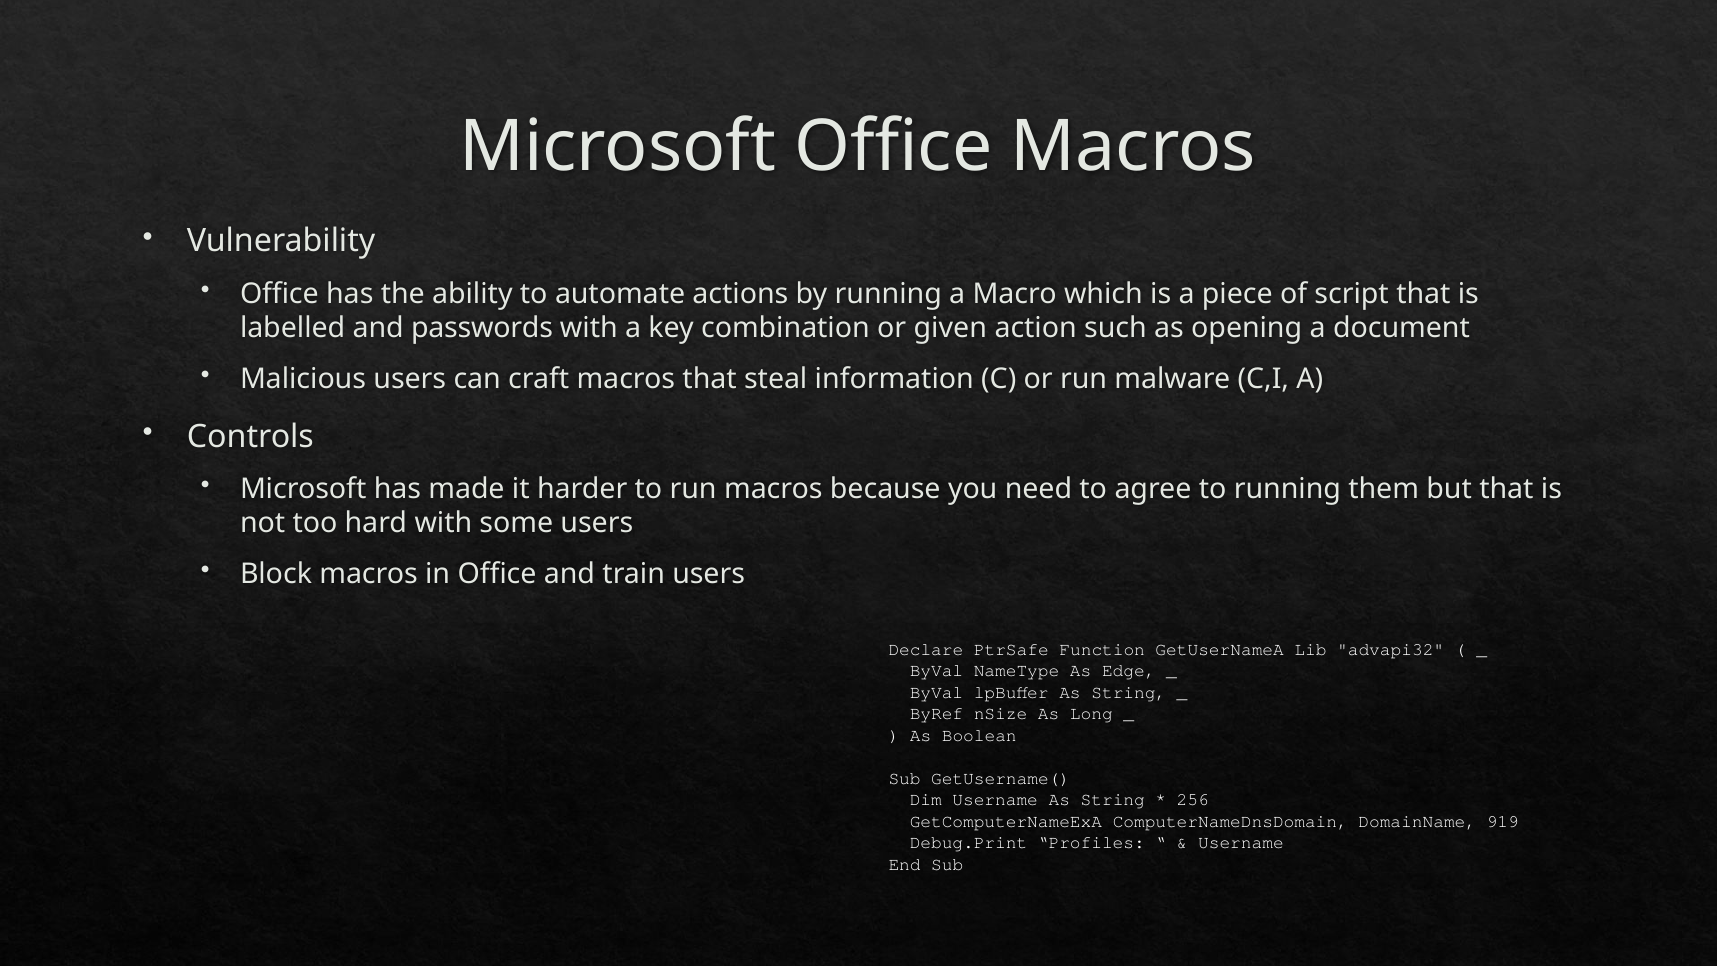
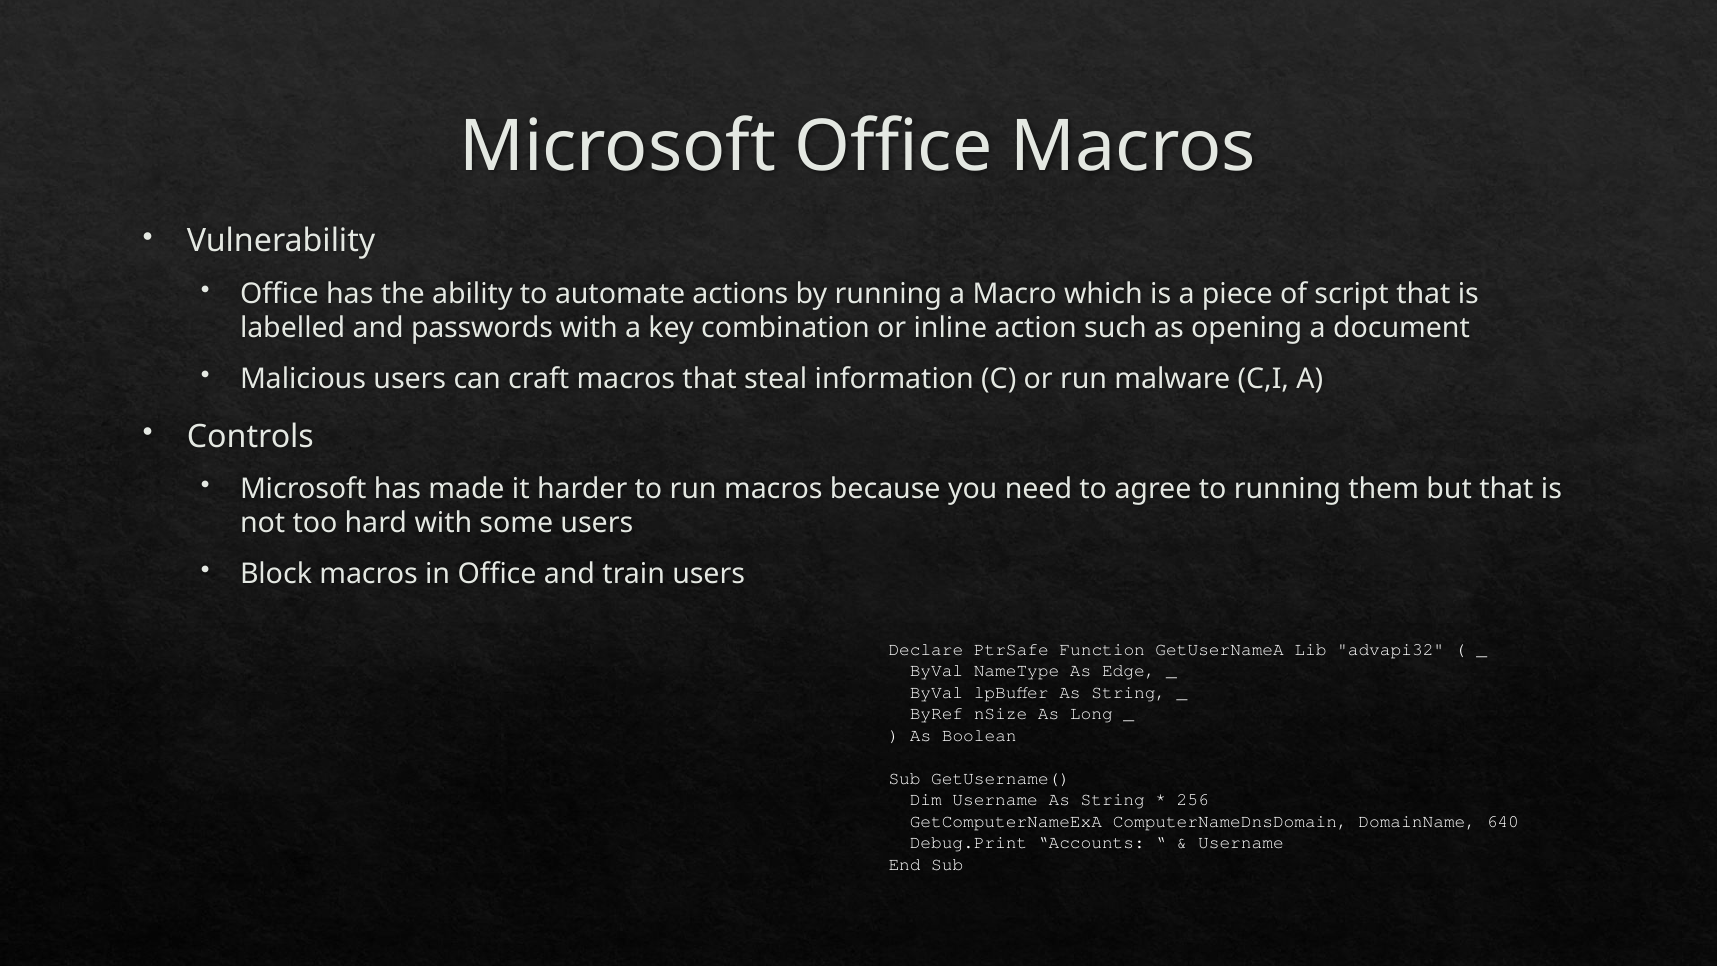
given: given -> inline
919: 919 -> 640
Profiles: Profiles -> Accounts
